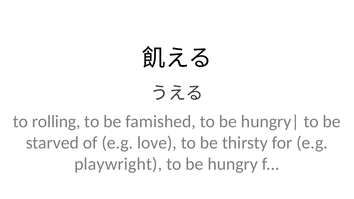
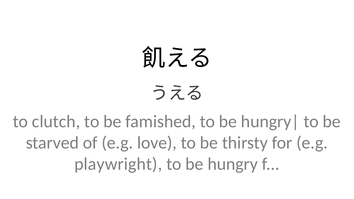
rolling: rolling -> clutch
